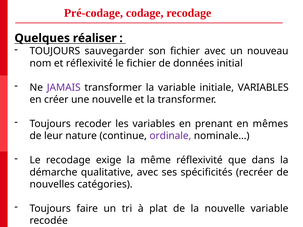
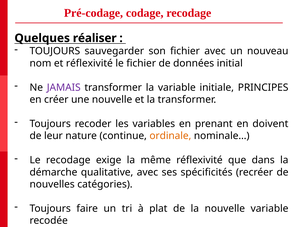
initiale VARIABLES: VARIABLES -> PRINCIPES
mêmes: mêmes -> doivent
ordinale colour: purple -> orange
